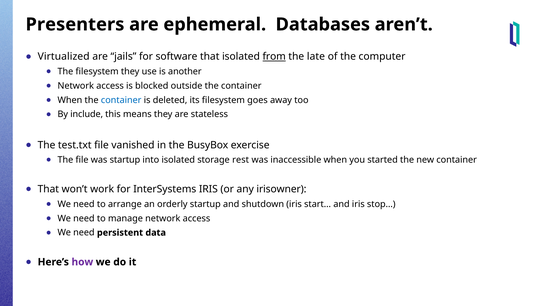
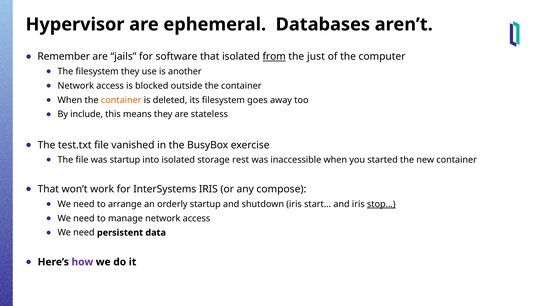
Presenters: Presenters -> Hypervisor
Virtualized: Virtualized -> Remember
late: late -> just
container at (121, 100) colour: blue -> orange
irisowner: irisowner -> compose
stop… underline: none -> present
